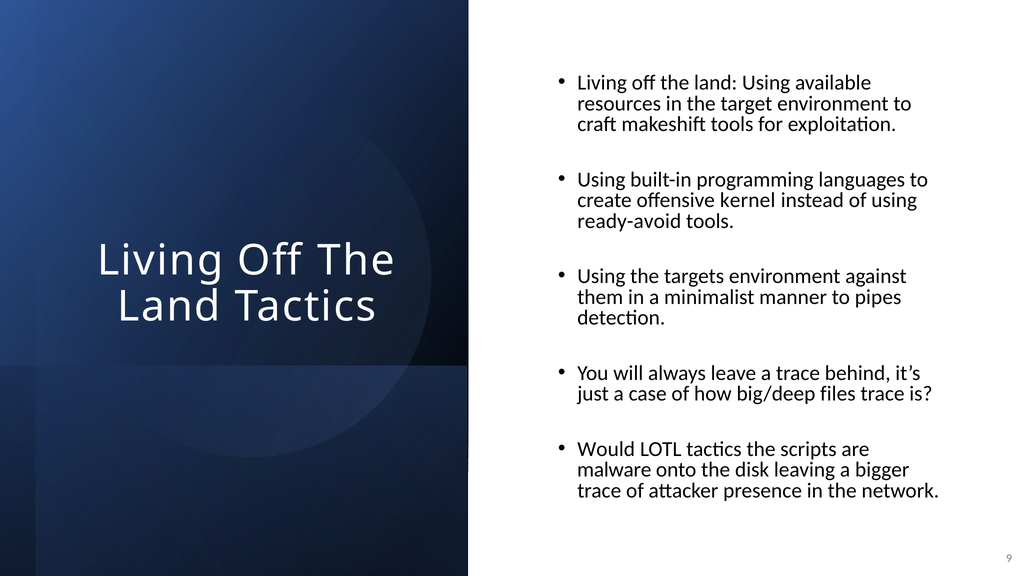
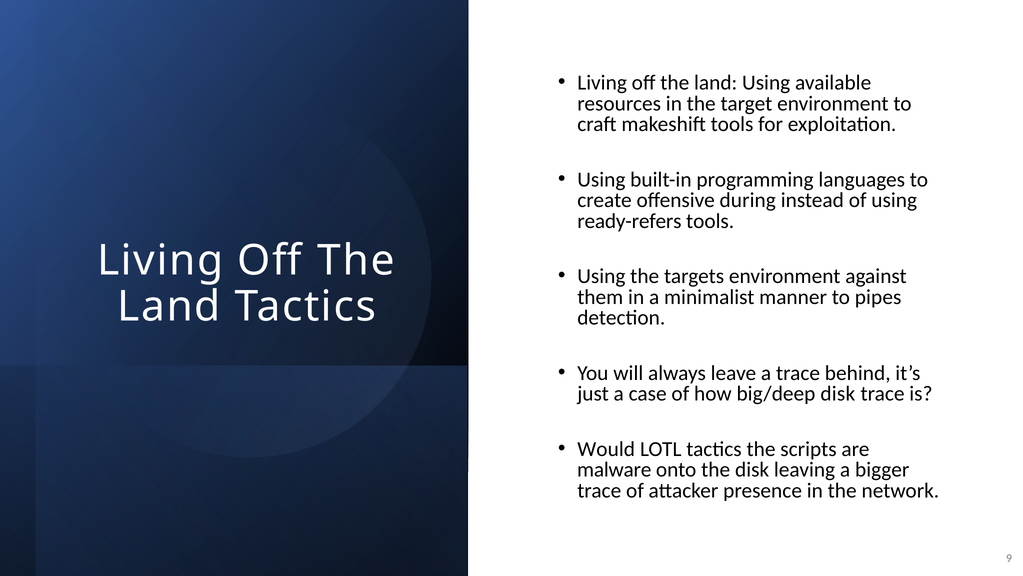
kernel: kernel -> during
ready-avoid: ready-avoid -> ready-refers
big/deep files: files -> disk
